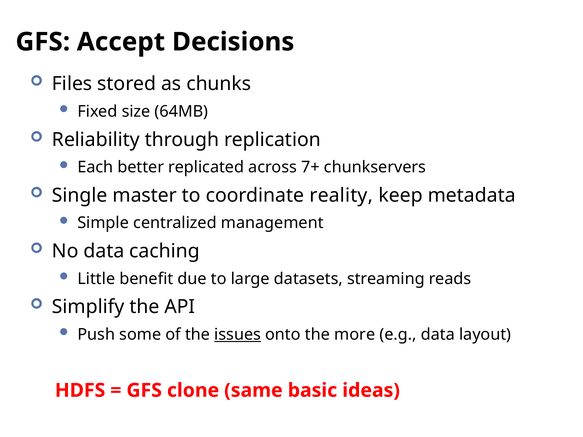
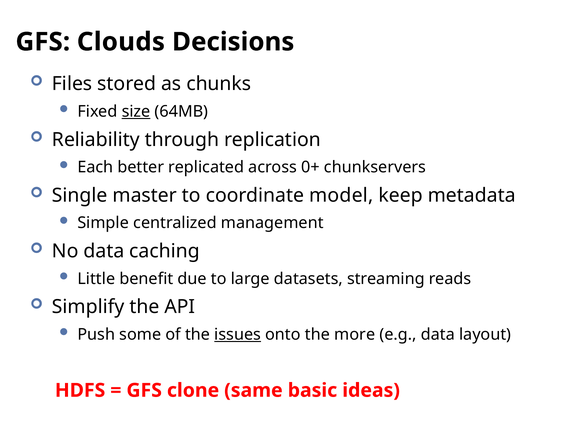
Accept: Accept -> Clouds
size underline: none -> present
7+: 7+ -> 0+
reality: reality -> model
